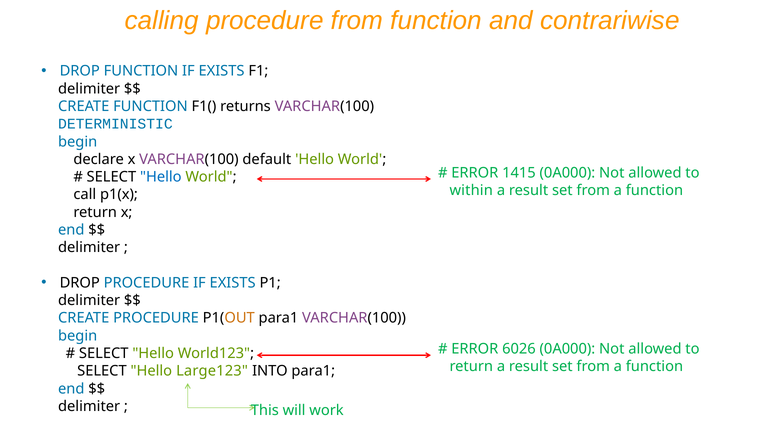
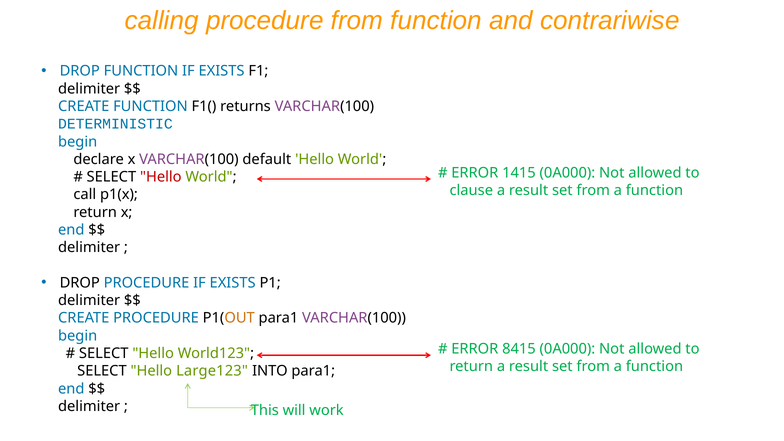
Hello at (161, 177) colour: blue -> red
within: within -> clause
6026: 6026 -> 8415
